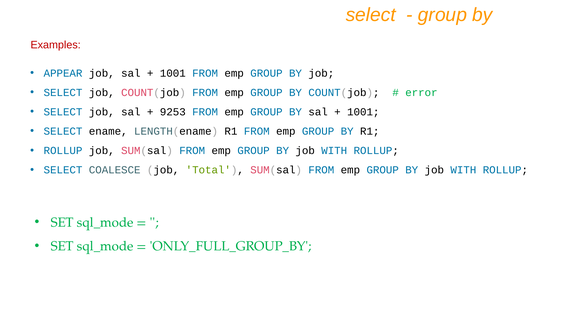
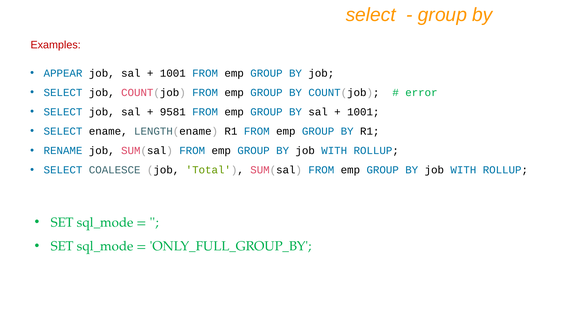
9253: 9253 -> 9581
ROLLUP at (63, 151): ROLLUP -> RENAME
